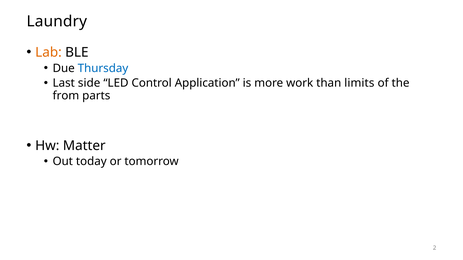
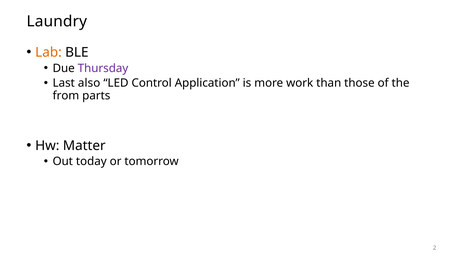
Thursday colour: blue -> purple
side: side -> also
limits: limits -> those
